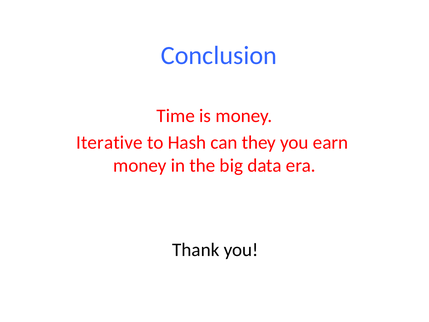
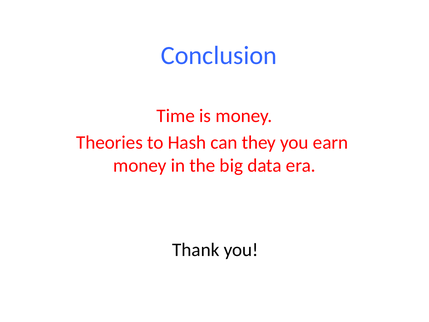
Iterative: Iterative -> Theories
